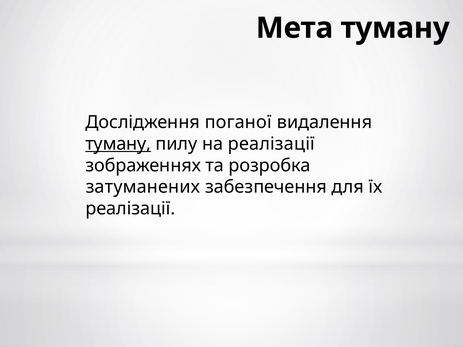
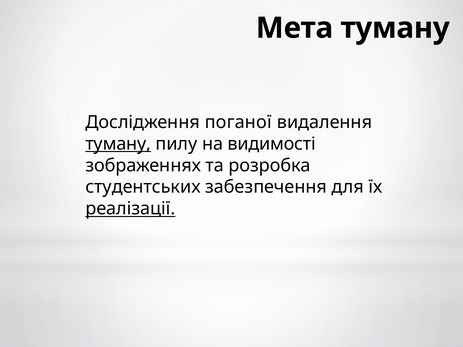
на реалізації: реалізації -> видимості
затуманених: затуманених -> студентських
реалізації at (130, 209) underline: none -> present
